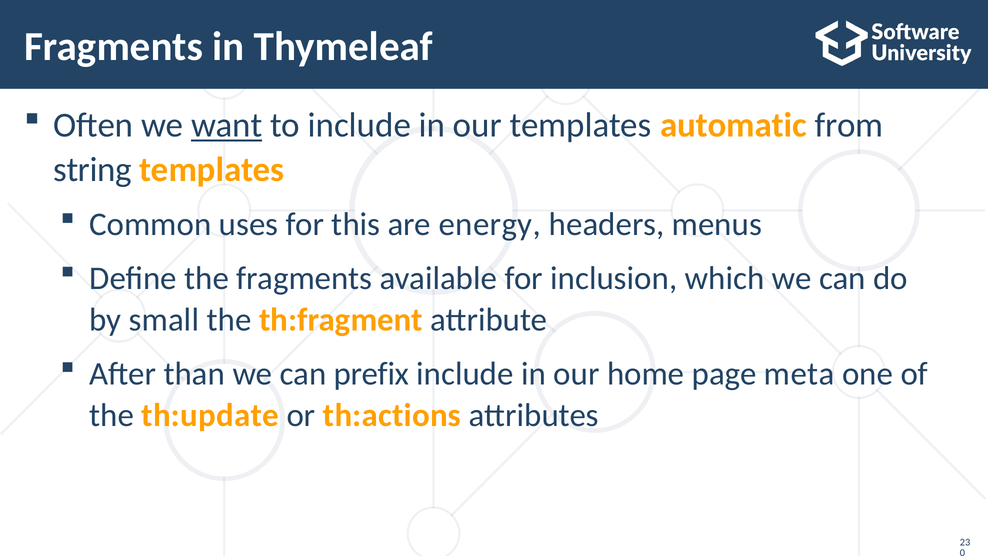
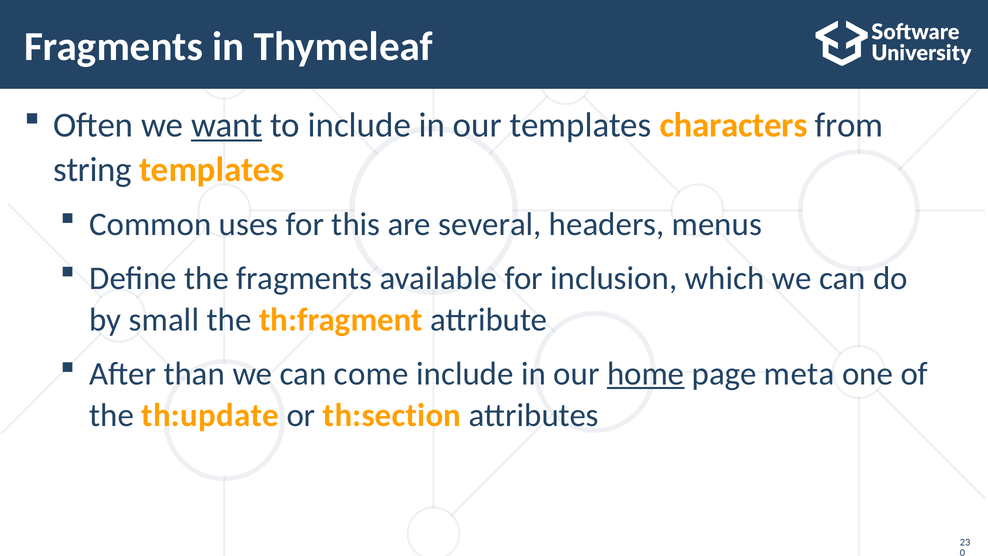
automatic: automatic -> characters
energy: energy -> several
prefix: prefix -> come
home underline: none -> present
th:actions: th:actions -> th:section
